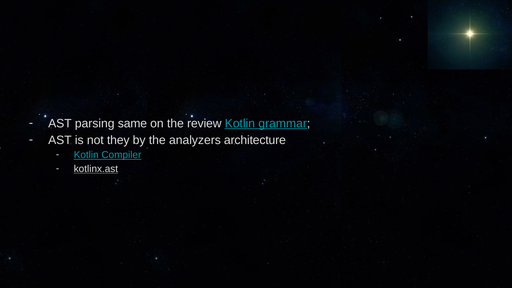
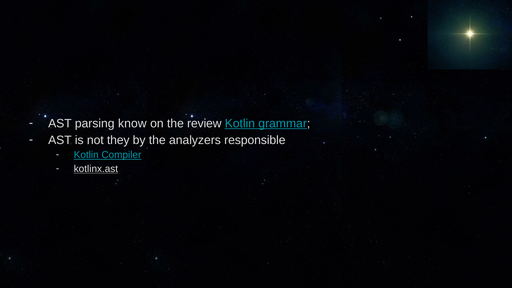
same: same -> know
architecture: architecture -> responsible
